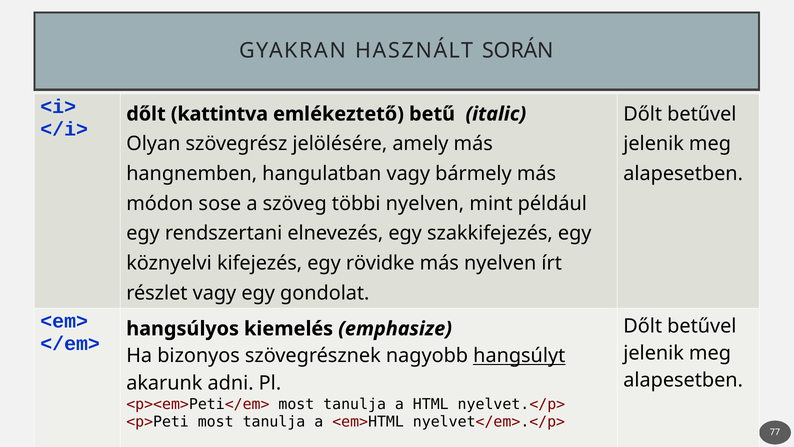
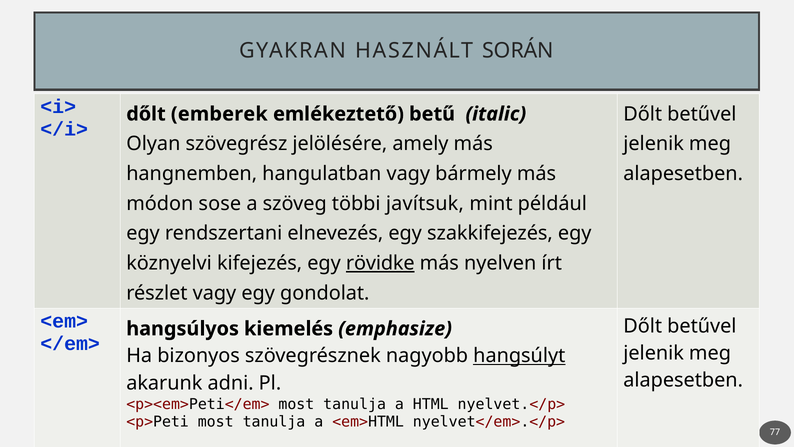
kattintva: kattintva -> emberek
többi nyelven: nyelven -> javítsuk
rövidke underline: none -> present
